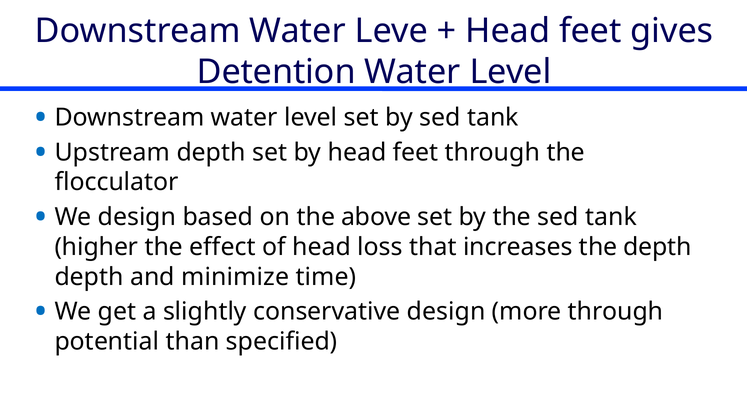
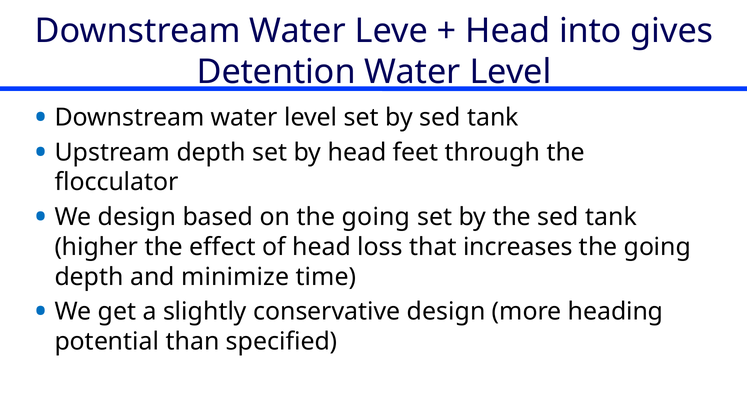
feet at (590, 31): feet -> into
on the above: above -> going
increases the depth: depth -> going
more through: through -> heading
